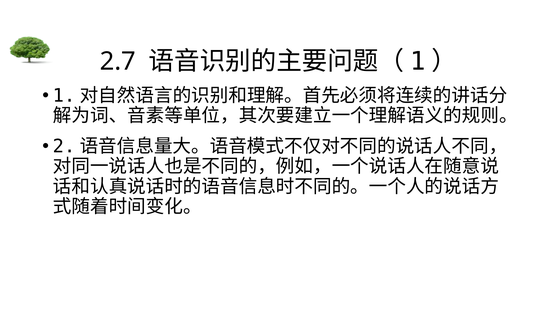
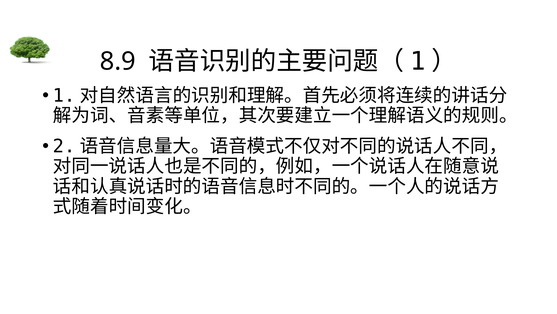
2.7: 2.7 -> 8.9
